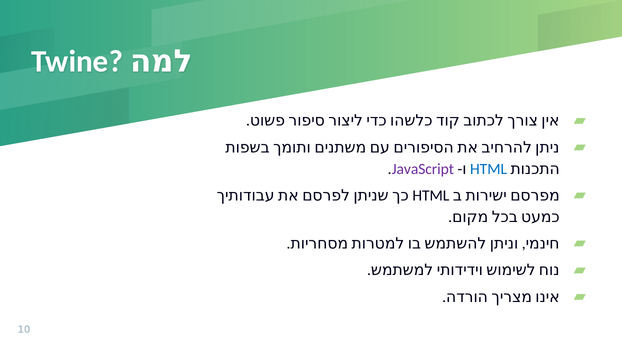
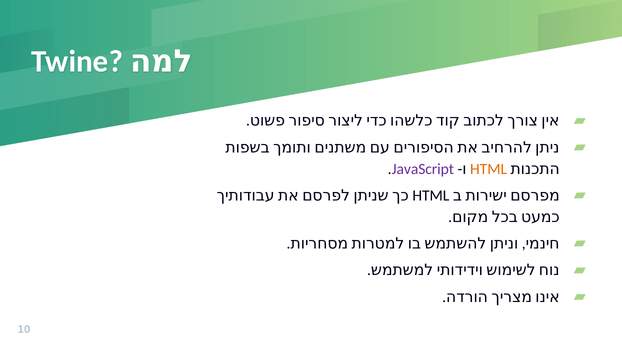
HTML at (489, 169) colour: blue -> orange
